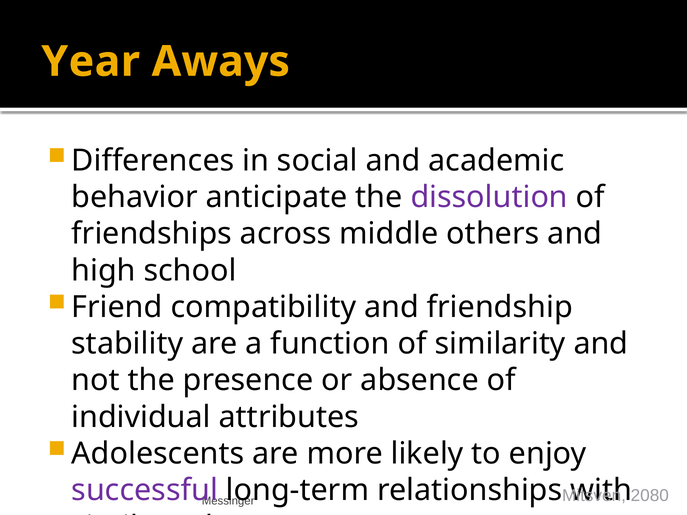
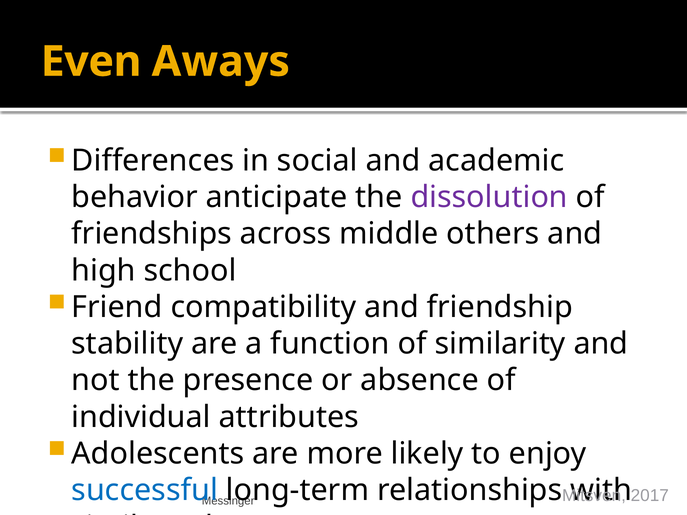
Year: Year -> Even
successful colour: purple -> blue
2080: 2080 -> 2017
